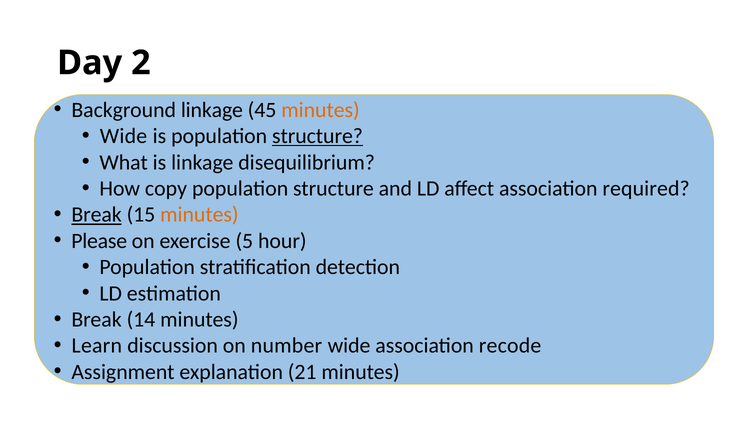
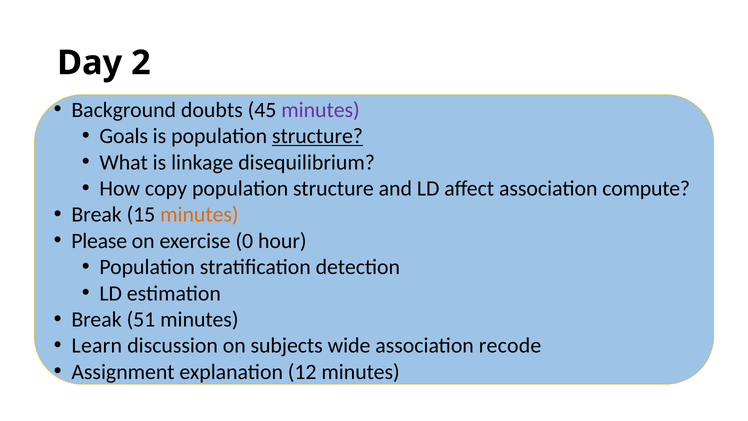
Background linkage: linkage -> doubts
minutes at (321, 110) colour: orange -> purple
Wide at (124, 136): Wide -> Goals
required: required -> compute
Break at (97, 215) underline: present -> none
5: 5 -> 0
14: 14 -> 51
number: number -> subjects
21: 21 -> 12
